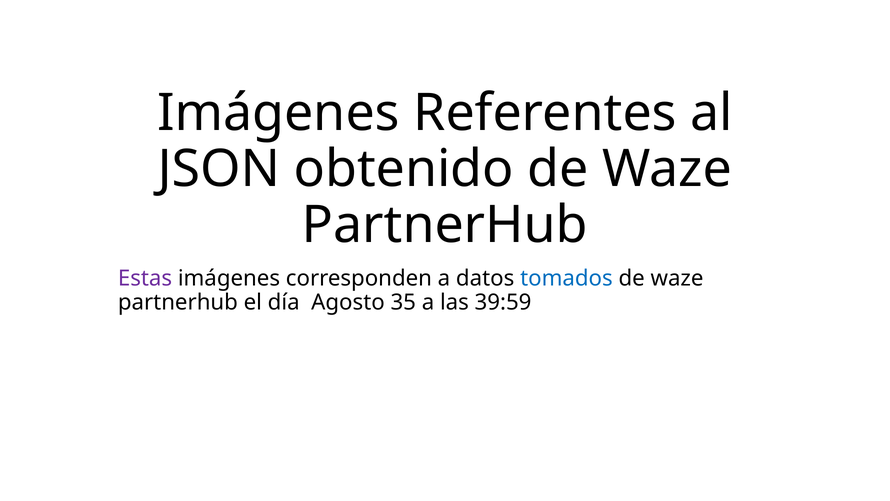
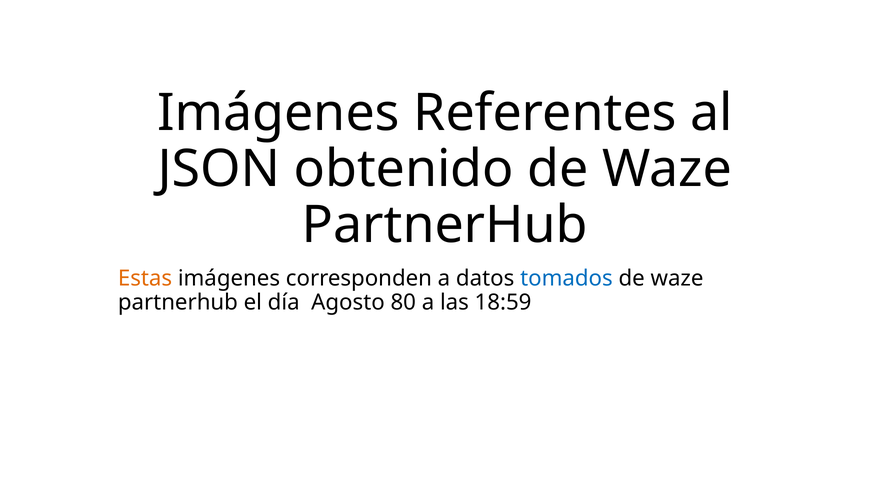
Estas colour: purple -> orange
35: 35 -> 80
39:59: 39:59 -> 18:59
